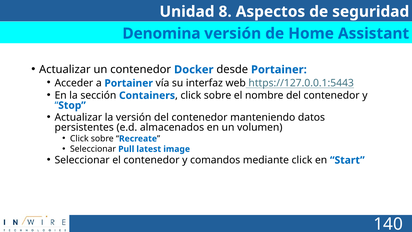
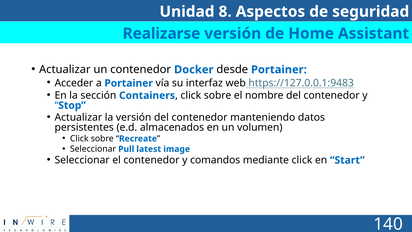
Denomina: Denomina -> Realizarse
https://127.0.0.1:5443: https://127.0.0.1:5443 -> https://127.0.0.1:9483
